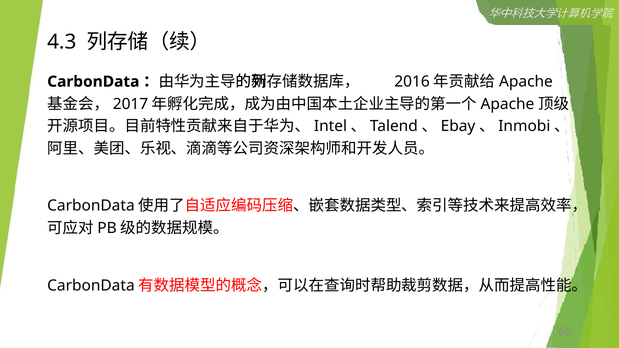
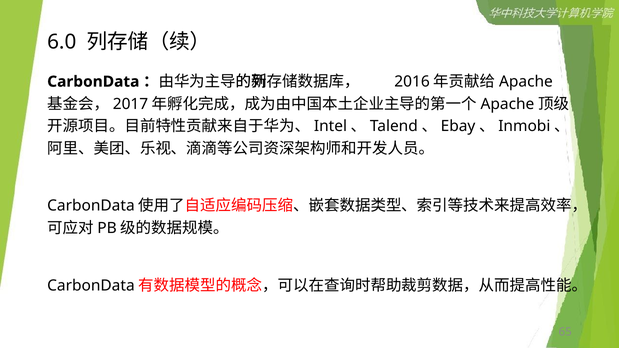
4.3: 4.3 -> 6.0
